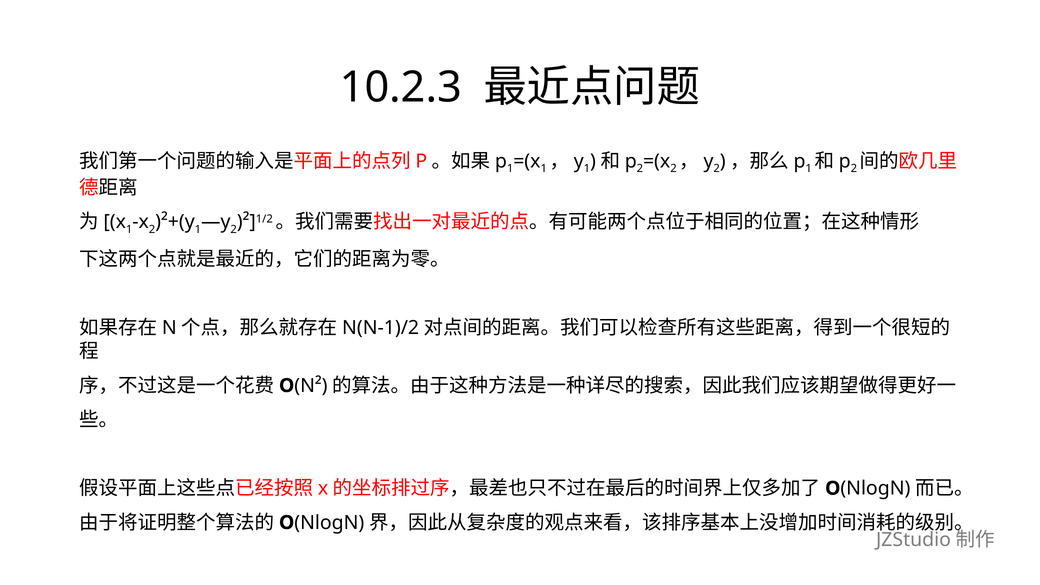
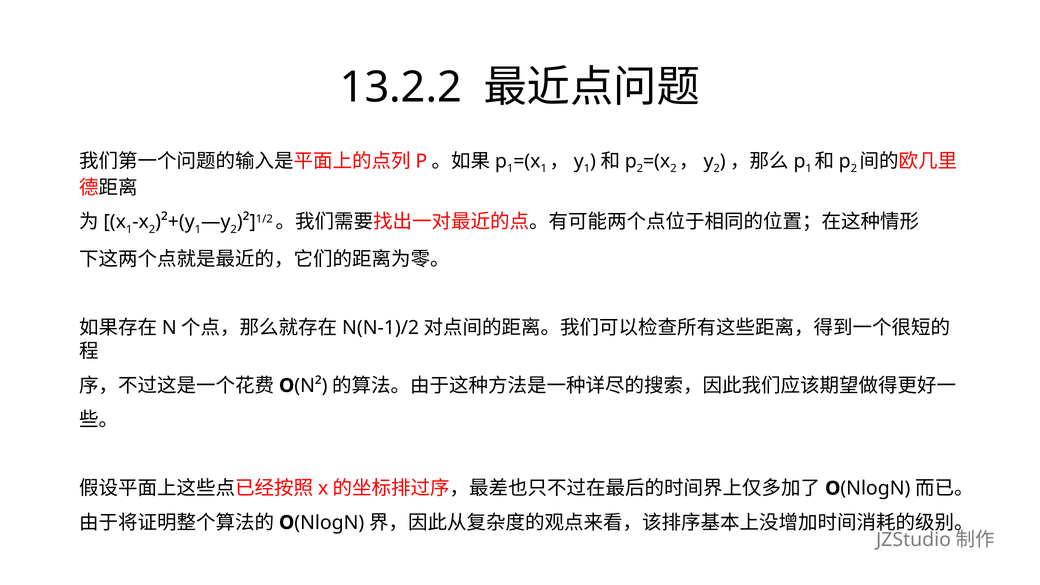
10.2.3: 10.2.3 -> 13.2.2
